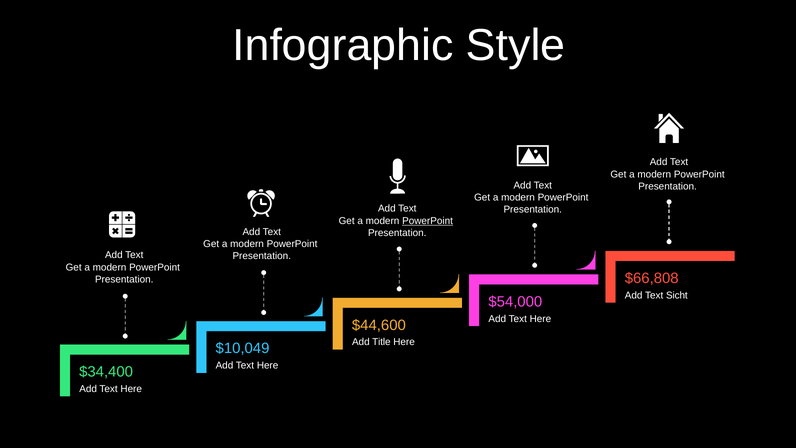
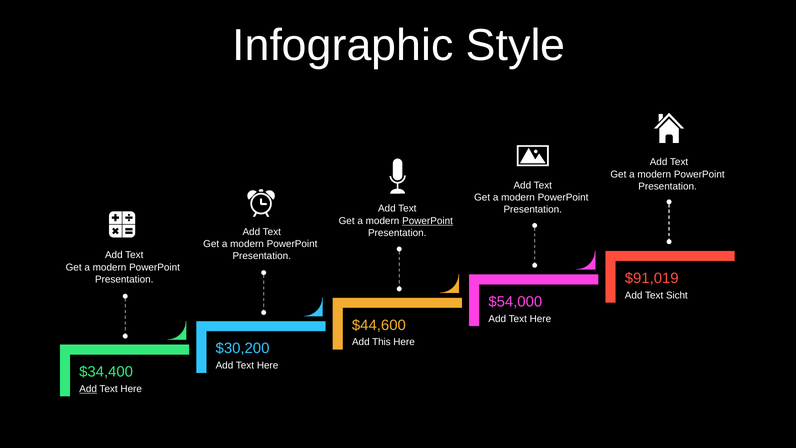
$66,808: $66,808 -> $91,019
Title: Title -> This
$10,049: $10,049 -> $30,200
Add at (88, 389) underline: none -> present
